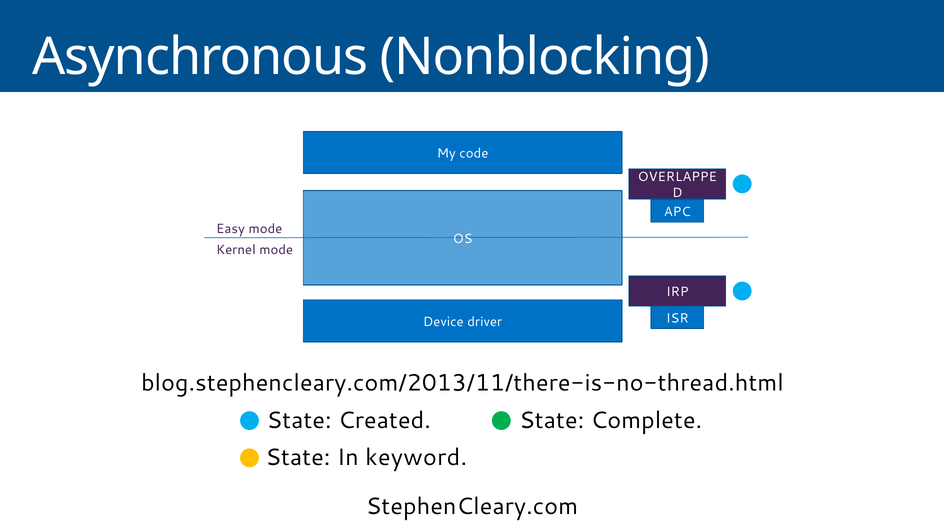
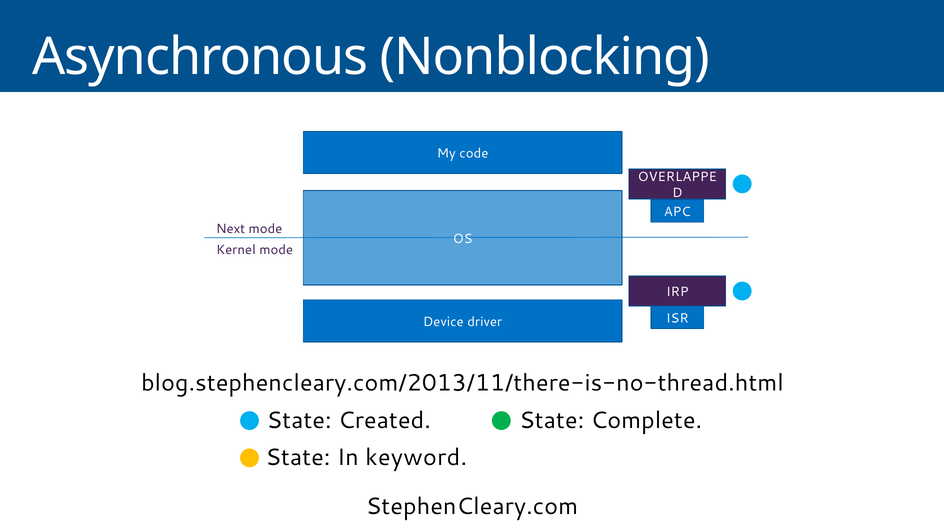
Easy: Easy -> Next
